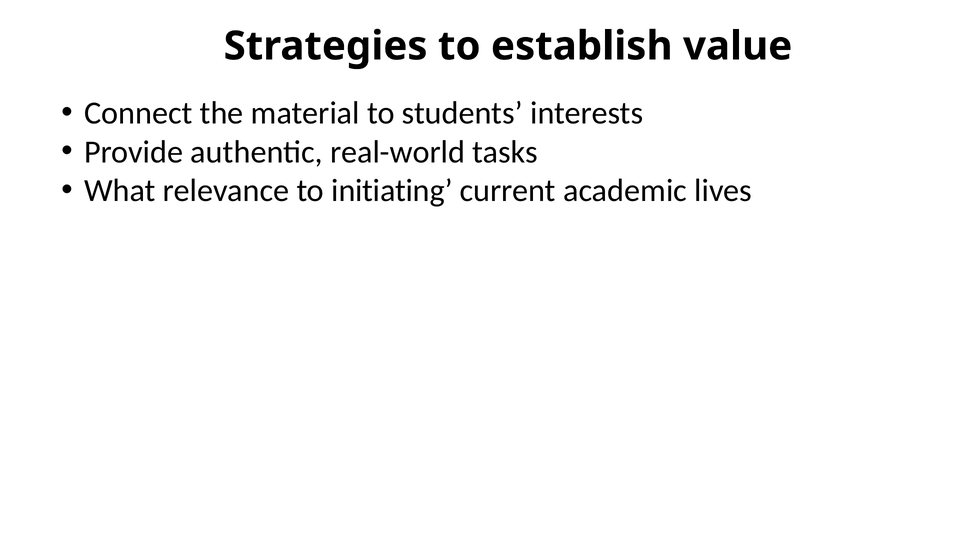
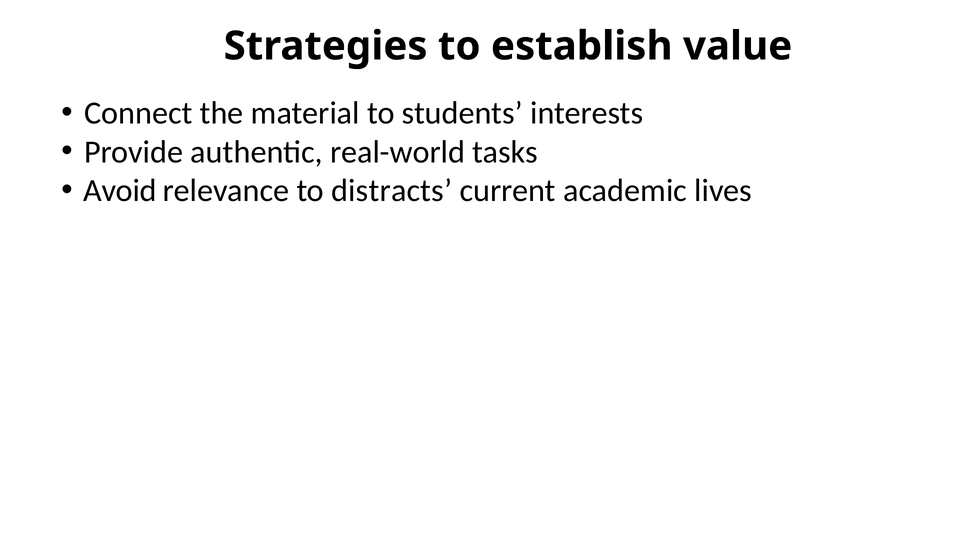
What at (120, 191): What -> Avoid
initiating: initiating -> distracts
